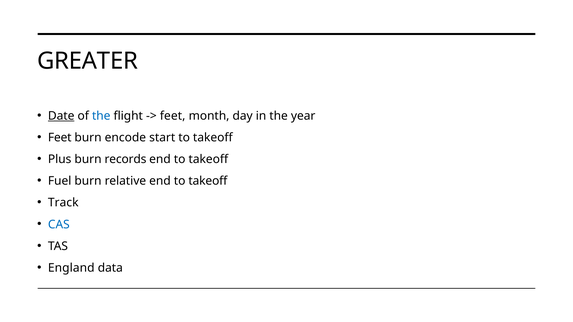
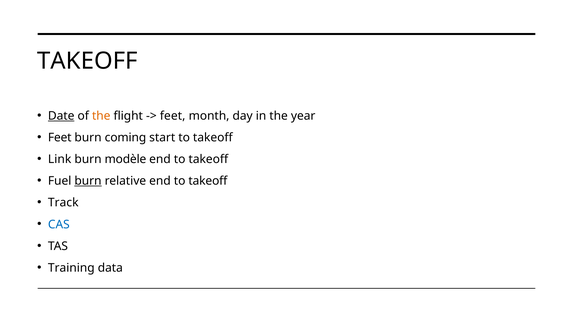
GREATER at (88, 61): GREATER -> TAKEOFF
the at (101, 116) colour: blue -> orange
encode: encode -> coming
Plus: Plus -> Link
records: records -> modèle
burn at (88, 181) underline: none -> present
England: England -> Training
